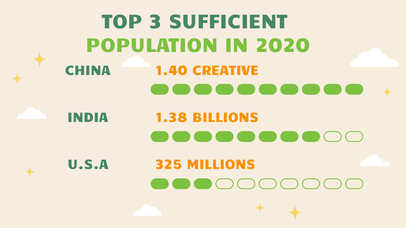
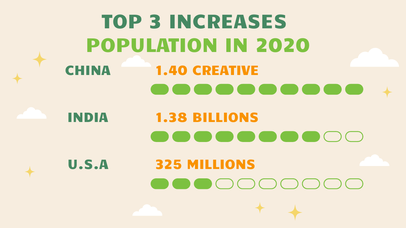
SUFFICIENT: SUFFICIENT -> INCREASES
